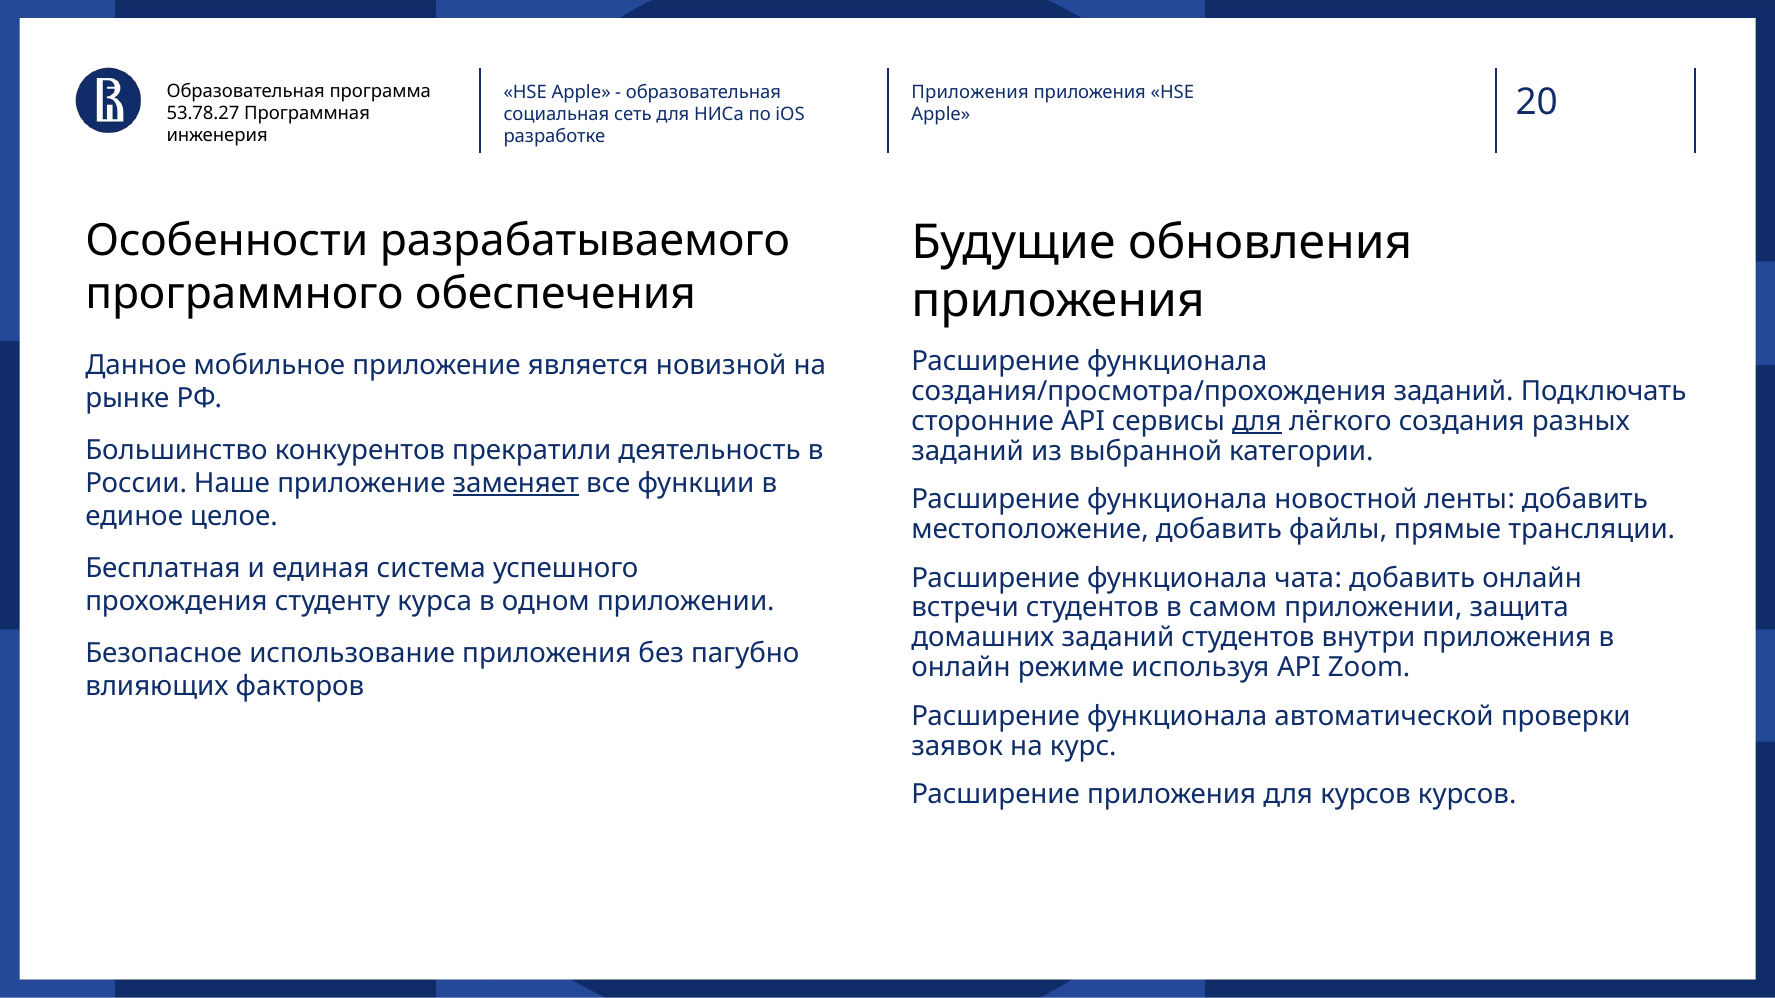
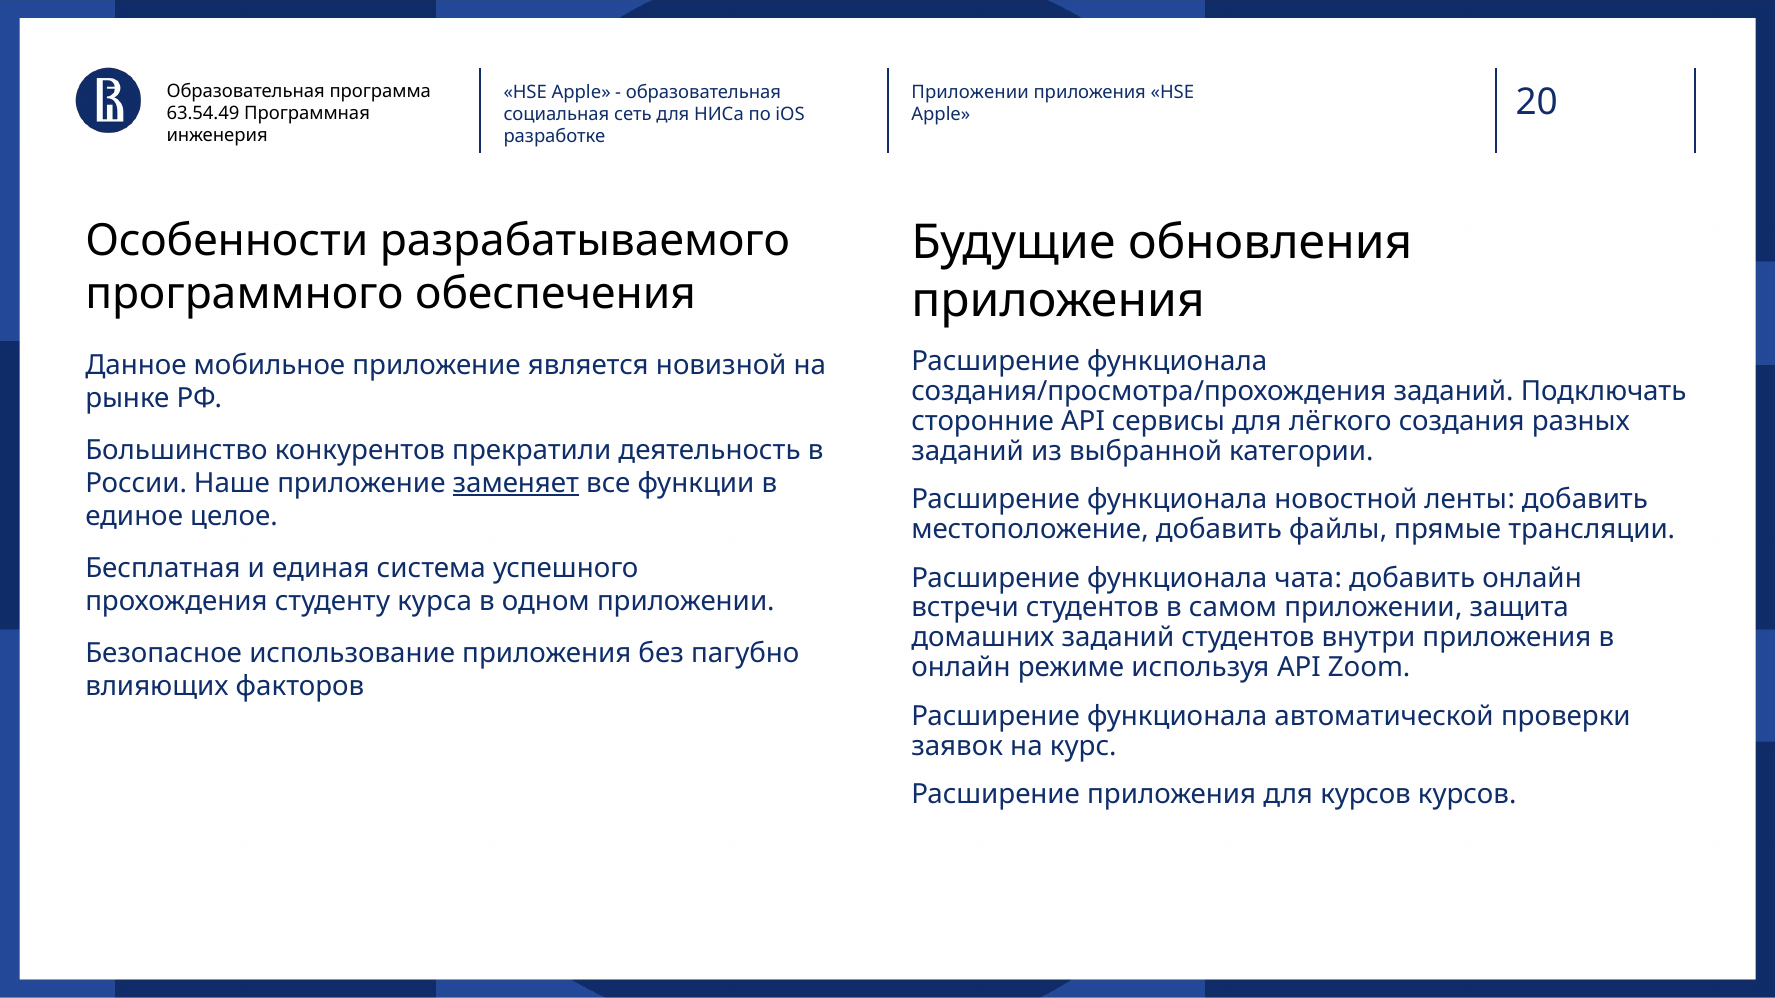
Приложения at (970, 92): Приложения -> Приложении
53.78.27: 53.78.27 -> 63.54.49
для at (1257, 421) underline: present -> none
